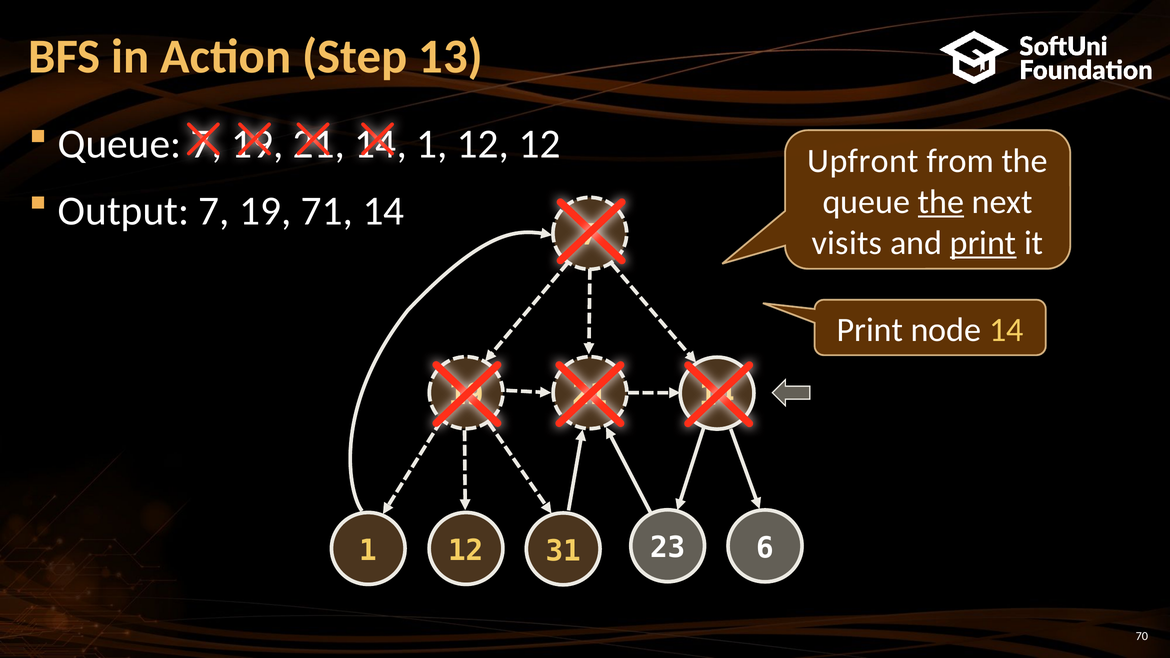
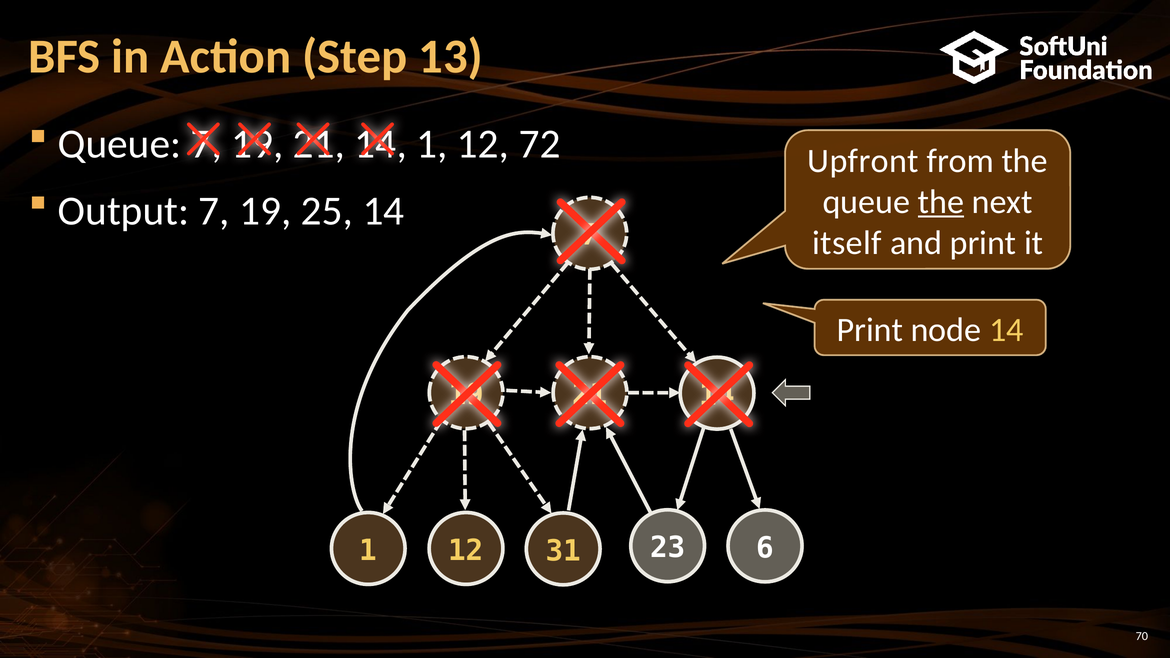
12 12: 12 -> 72
71: 71 -> 25
visits: visits -> itself
print at (983, 243) underline: present -> none
